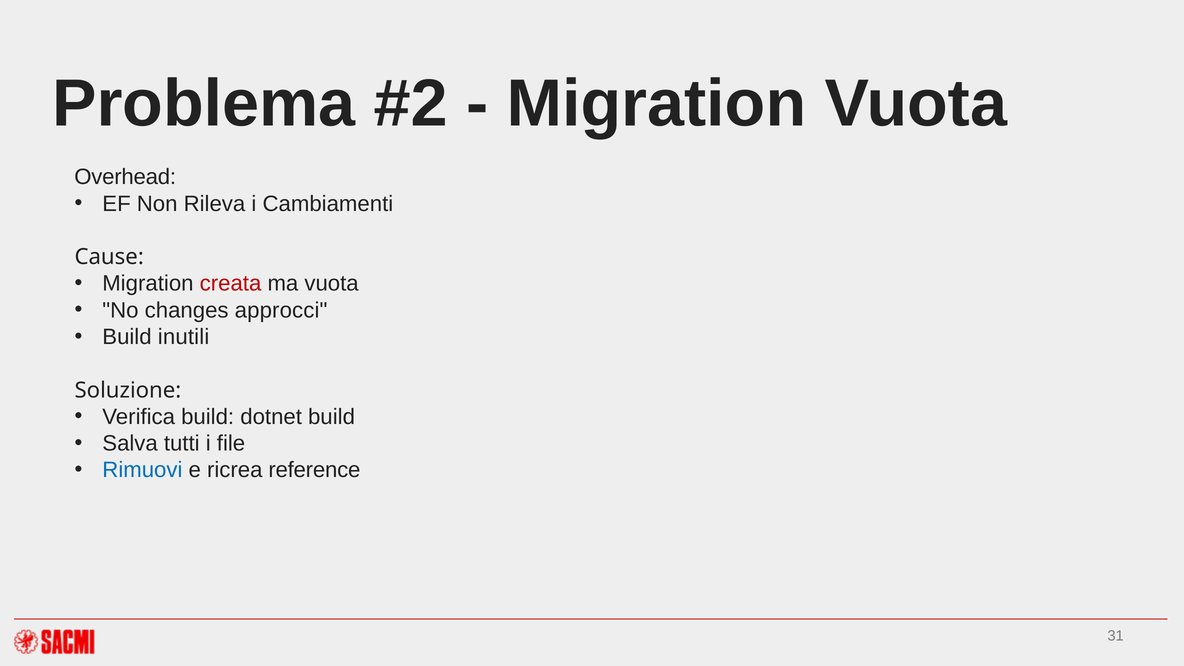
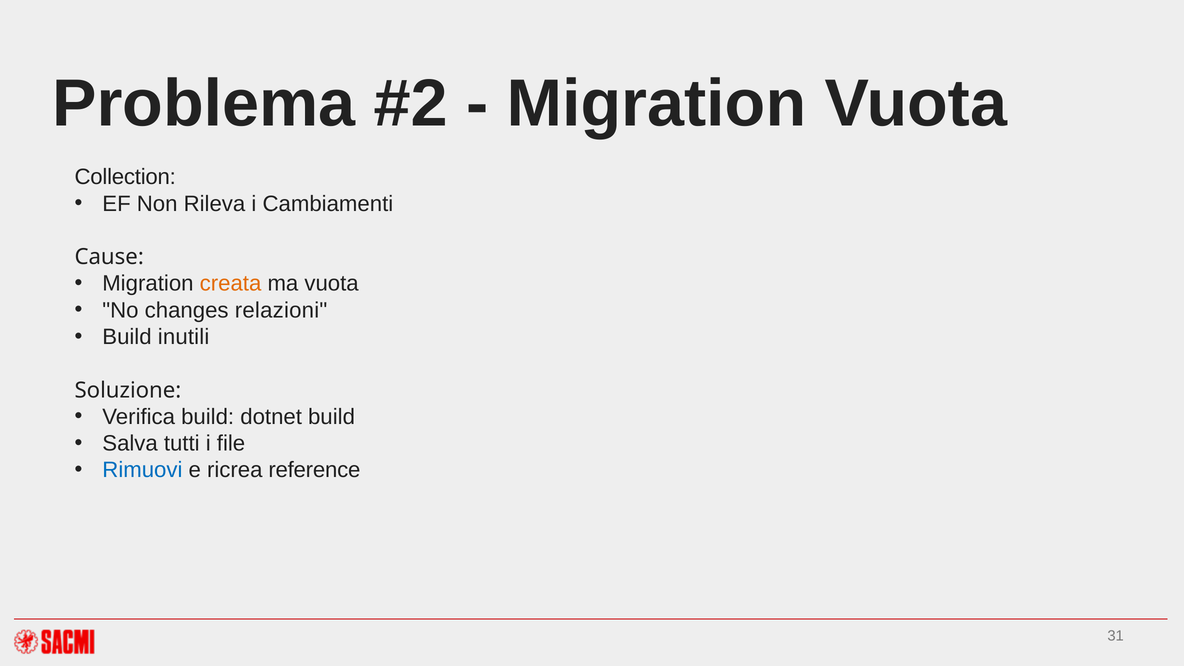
Overhead: Overhead -> Collection
creata colour: red -> orange
approcci: approcci -> relazioni
